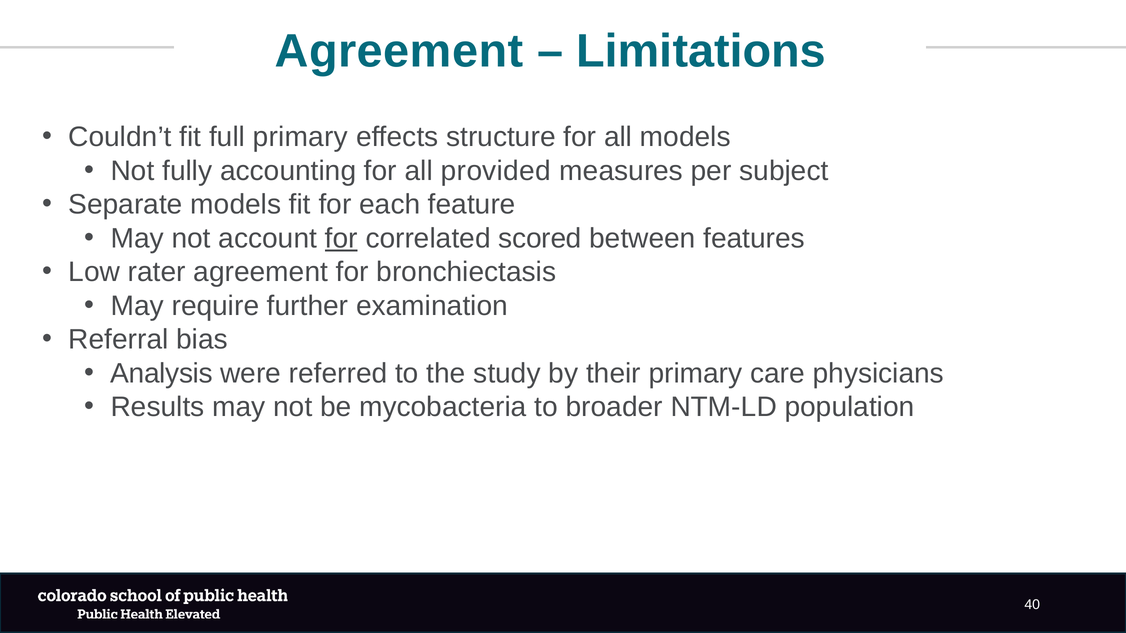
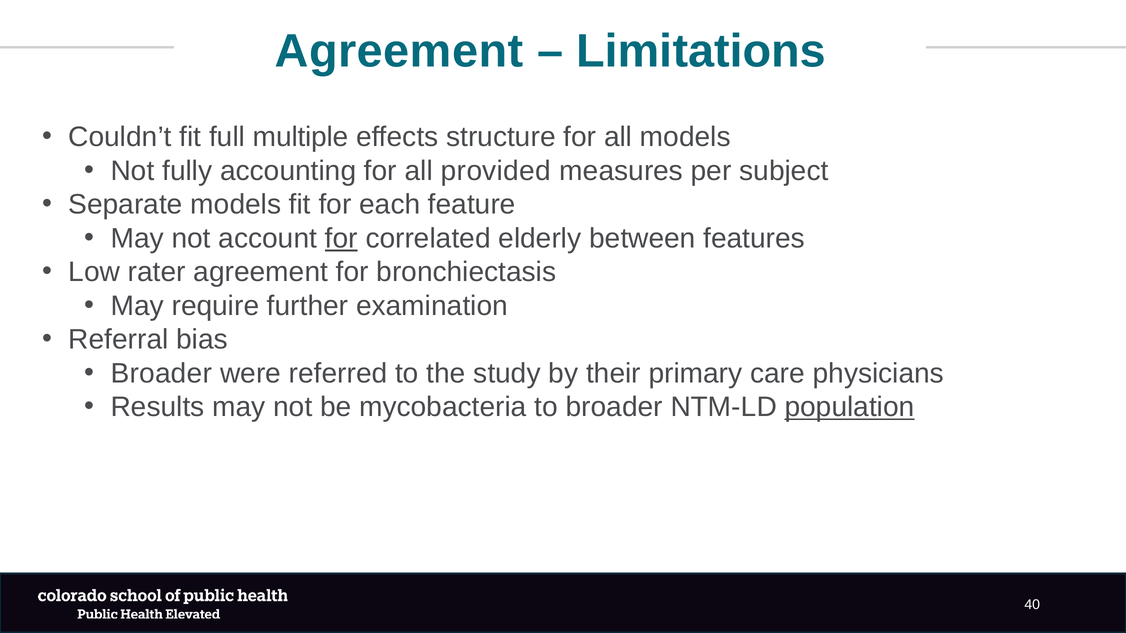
full primary: primary -> multiple
scored: scored -> elderly
Analysis at (162, 374): Analysis -> Broader
population underline: none -> present
